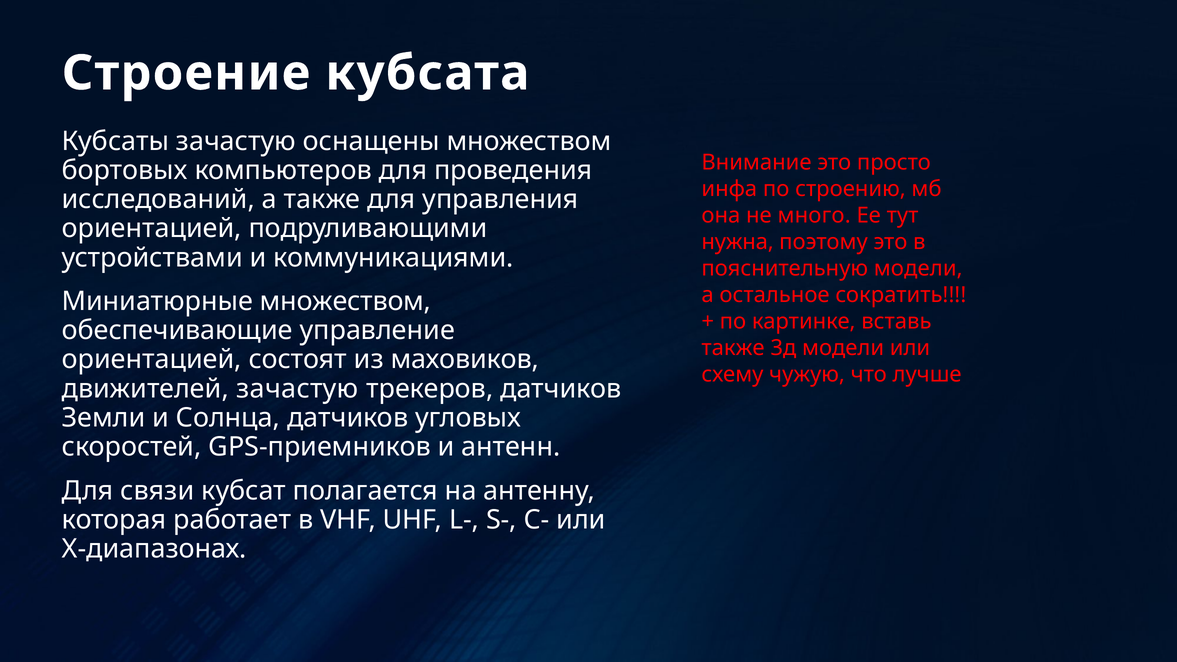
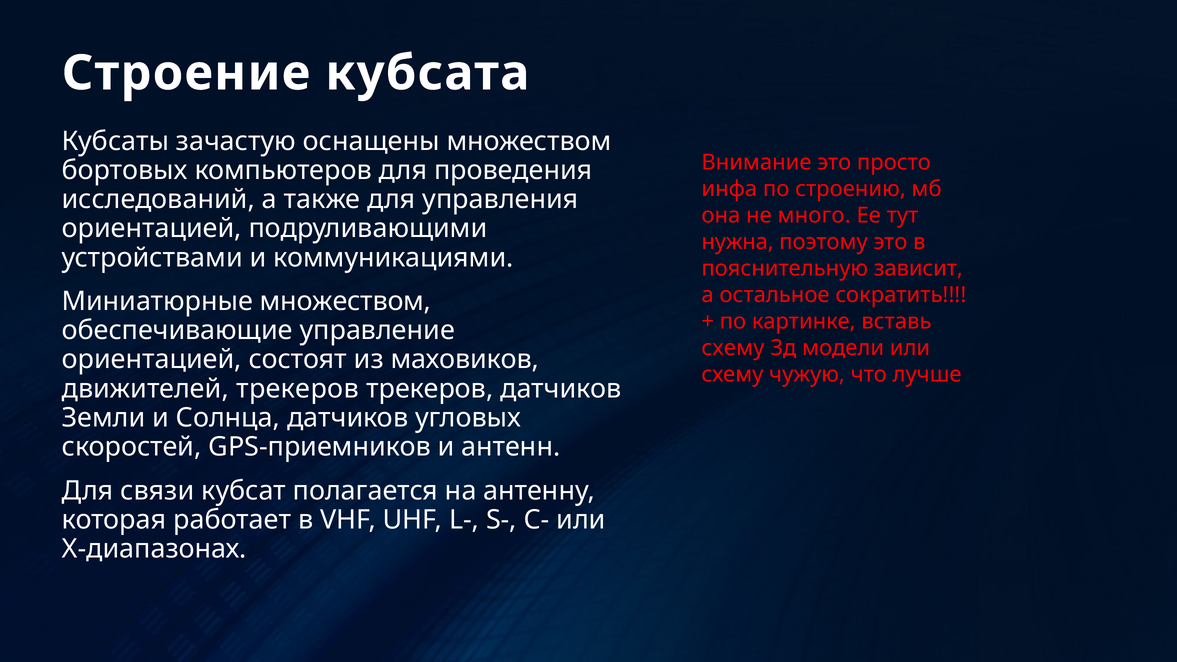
пояснительную модели: модели -> зависит
также at (733, 348): также -> схему
движителей зачастую: зачастую -> трекеров
